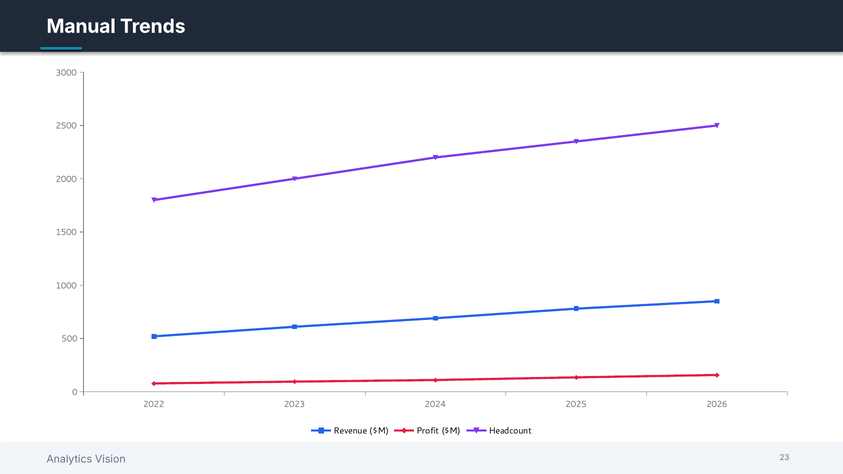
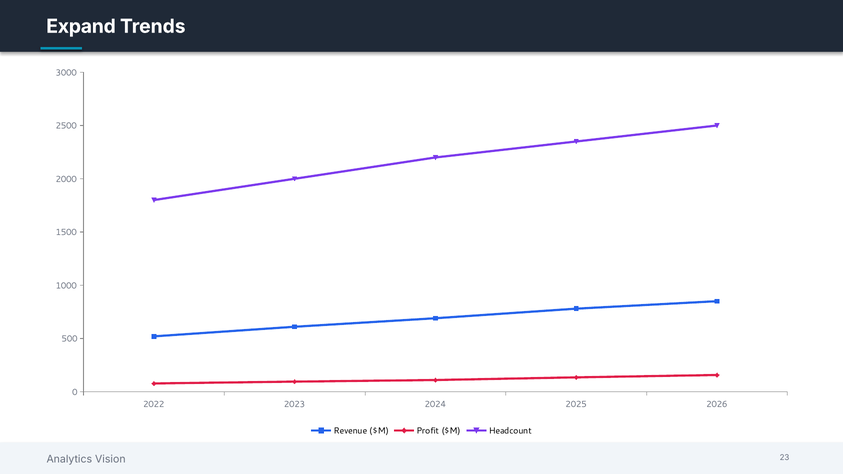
Manual: Manual -> Expand
